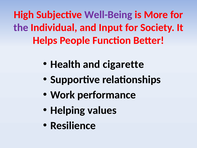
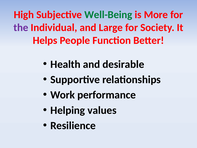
Well-Being colour: purple -> green
Input: Input -> Large
cigarette: cigarette -> desirable
